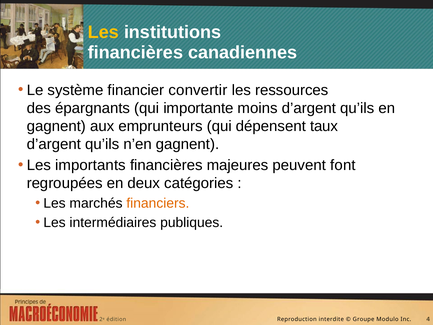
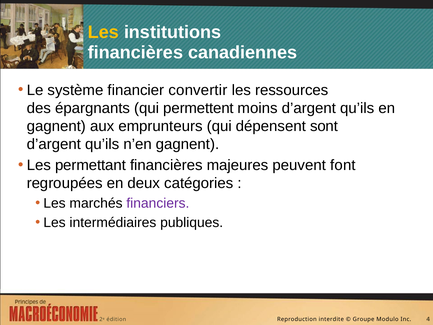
importante: importante -> permettent
taux: taux -> sont
importants: importants -> permettant
financiers colour: orange -> purple
